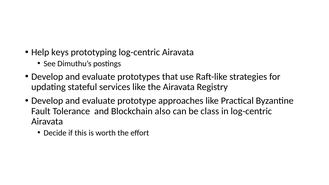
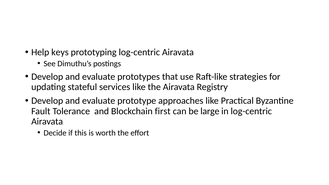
also: also -> first
class: class -> large
